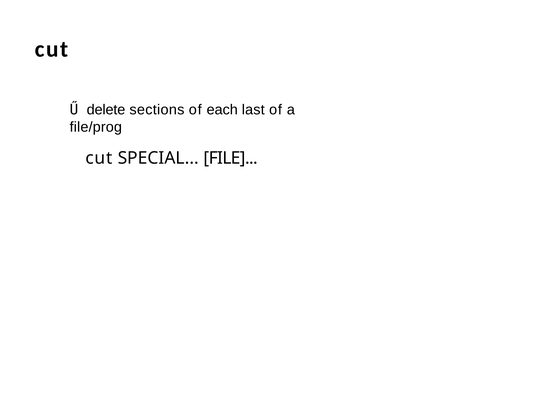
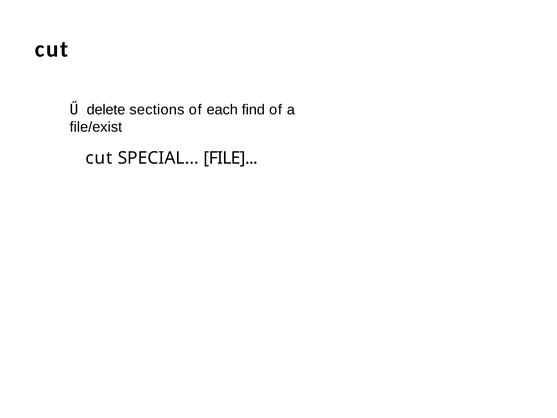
last: last -> find
file/prog: file/prog -> file/exist
